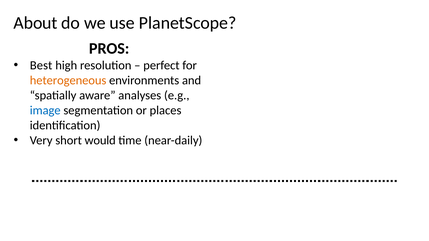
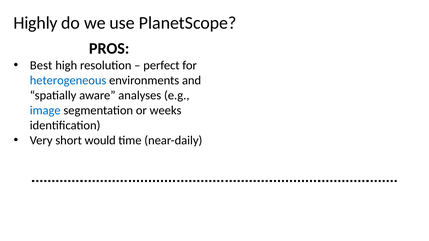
About: About -> Highly
heterogeneous colour: orange -> blue
places: places -> weeks
